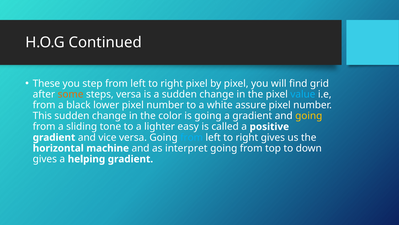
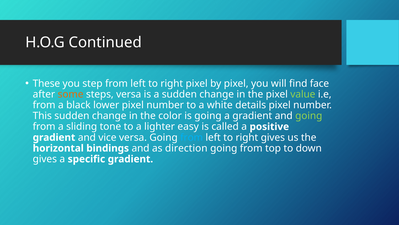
grid: grid -> face
value colour: light blue -> light green
assure: assure -> details
going at (309, 116) colour: yellow -> light green
machine: machine -> bindings
interpret: interpret -> direction
helping: helping -> specific
